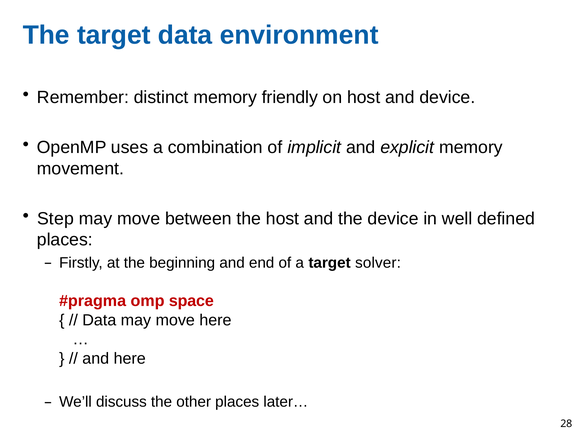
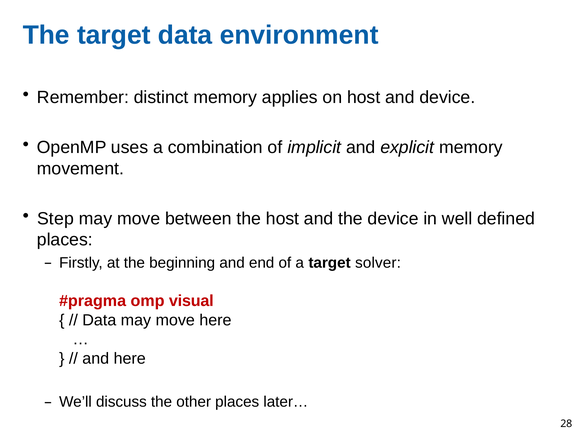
friendly: friendly -> applies
space: space -> visual
